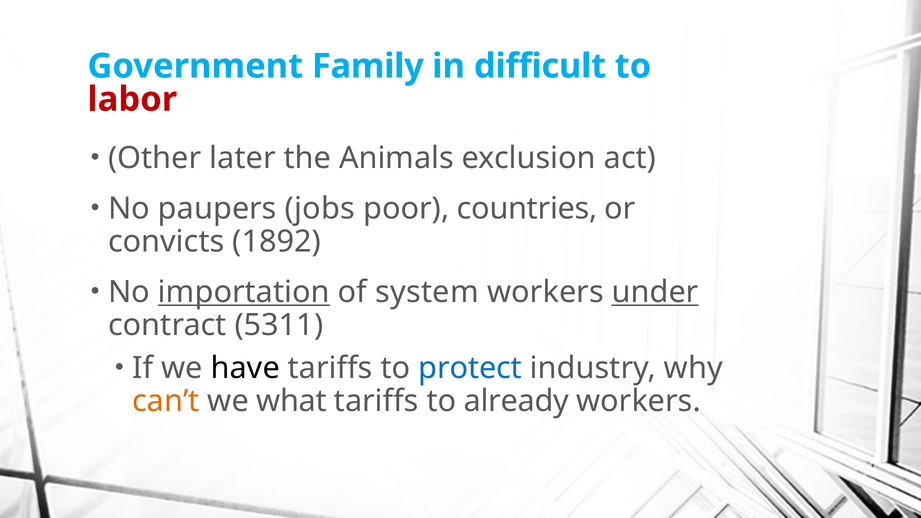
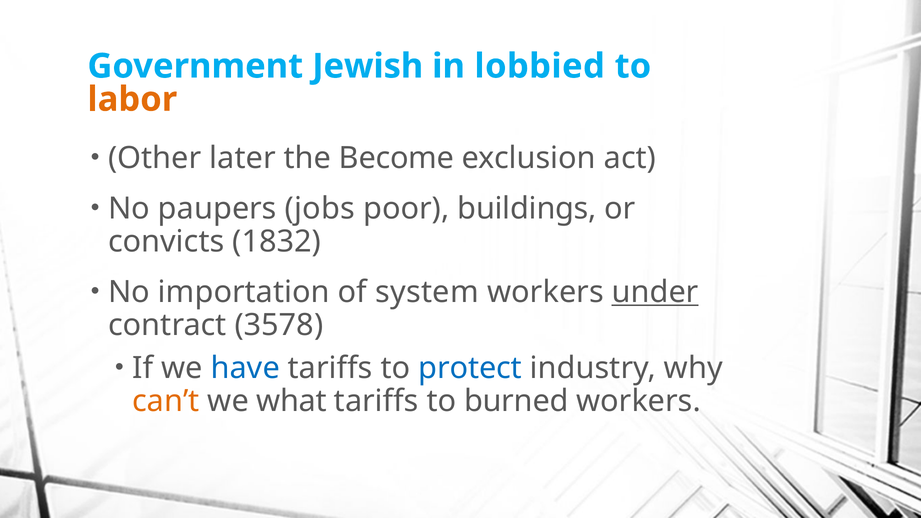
Family: Family -> Jewish
difficult: difficult -> lobbied
labor colour: red -> orange
Animals: Animals -> Become
countries: countries -> buildings
1892: 1892 -> 1832
importation underline: present -> none
5311: 5311 -> 3578
have colour: black -> blue
already: already -> burned
